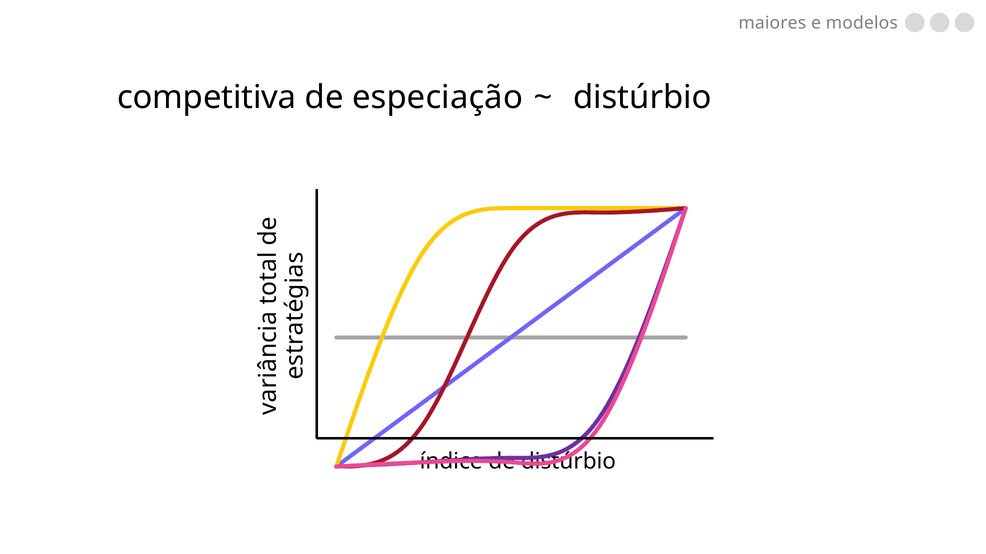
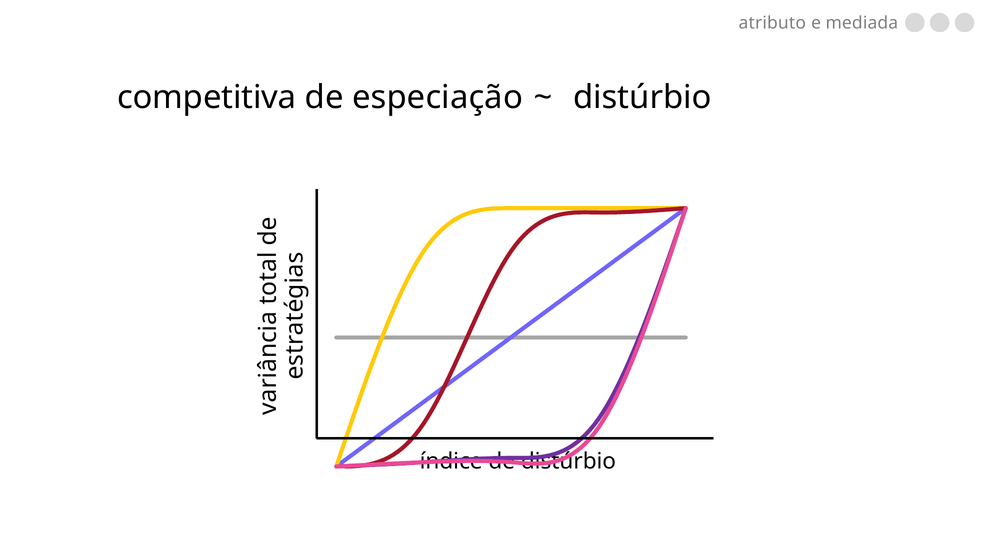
maiores: maiores -> atributo
modelos: modelos -> mediada
